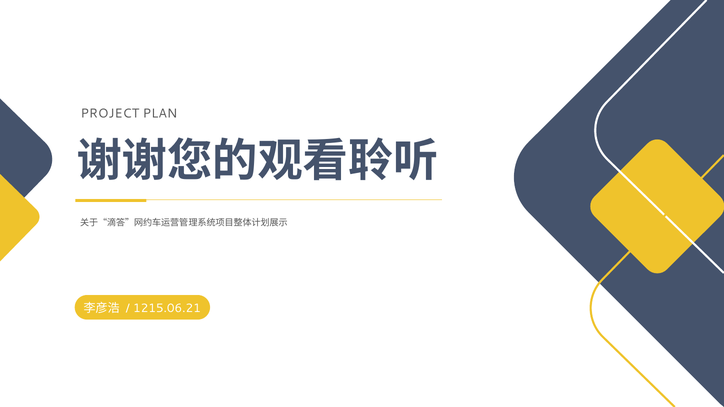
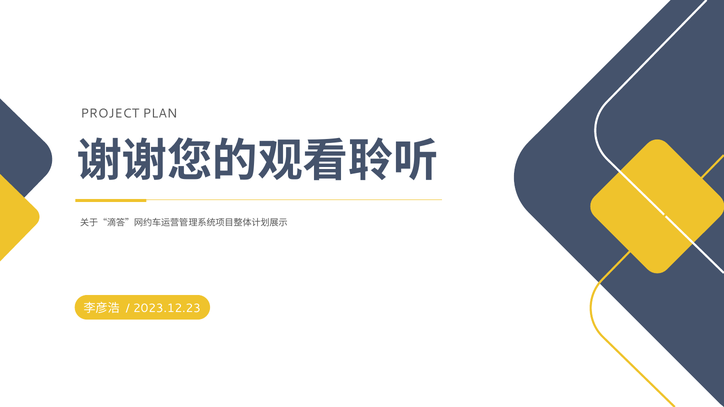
1215.06.21: 1215.06.21 -> 2023.12.23
